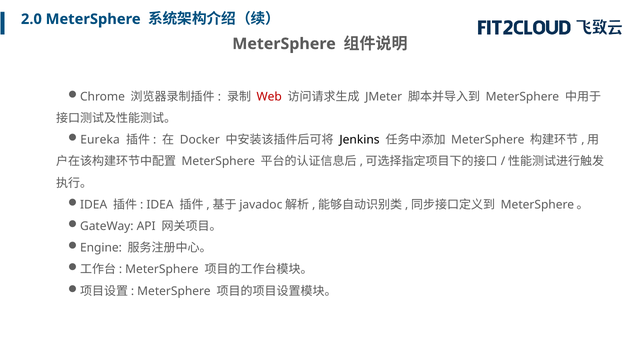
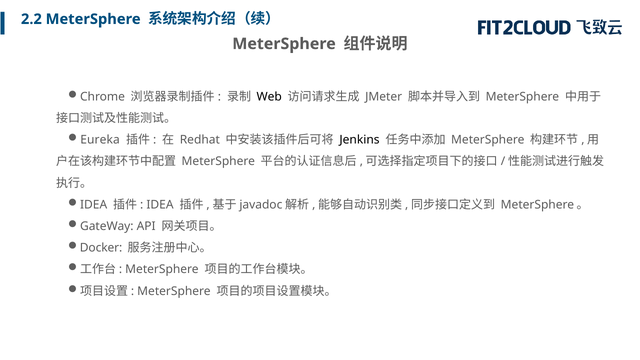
2.0: 2.0 -> 2.2
Web colour: red -> black
Docker: Docker -> Redhat
Engine: Engine -> Docker
